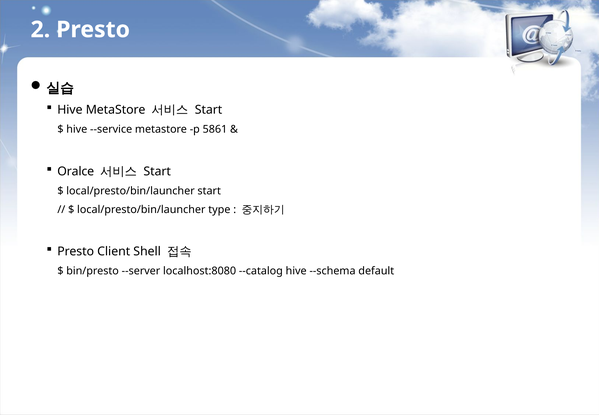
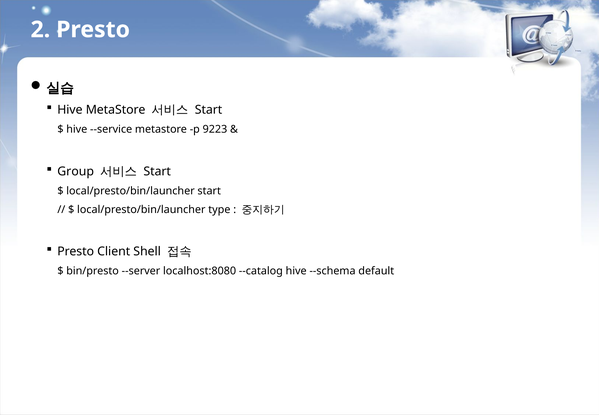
5861: 5861 -> 9223
Oralce: Oralce -> Group
